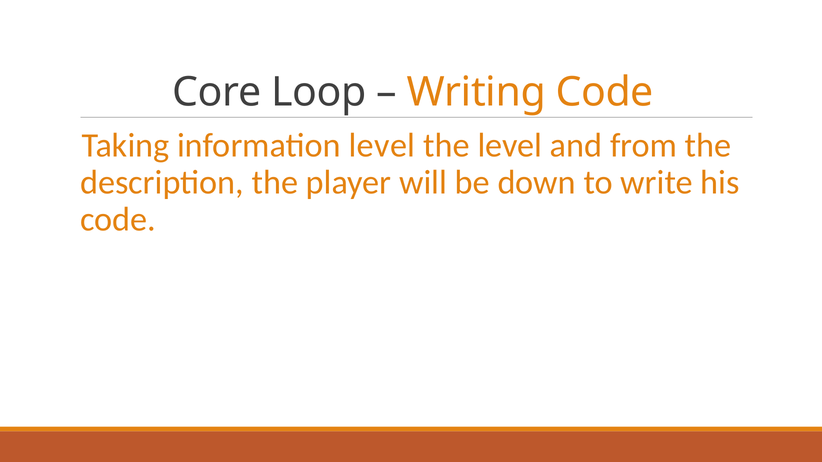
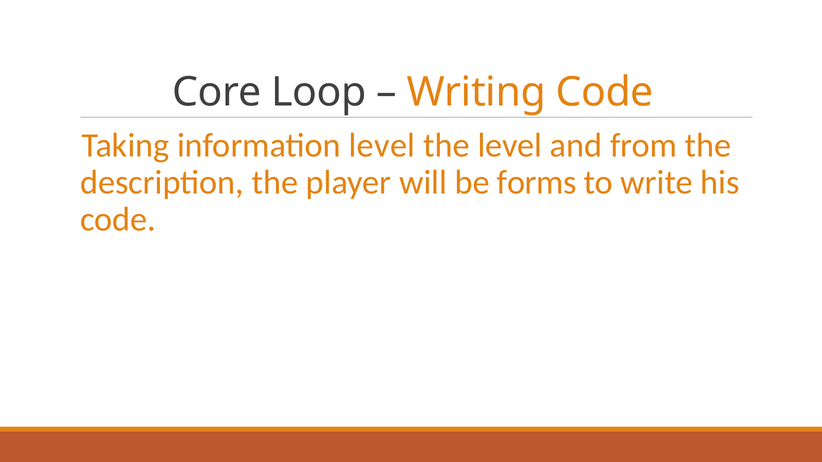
down: down -> forms
